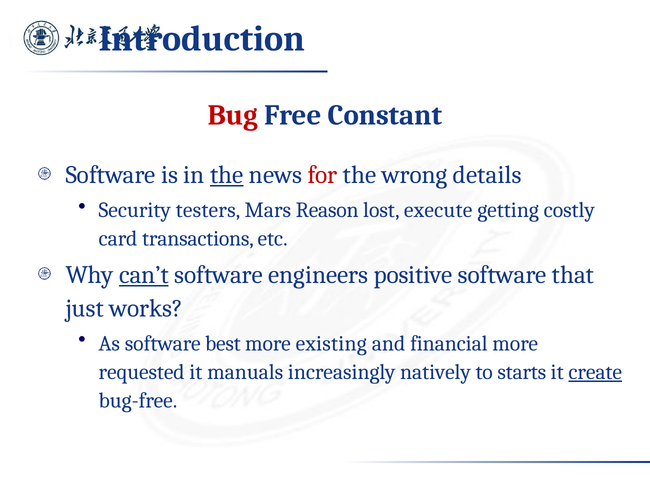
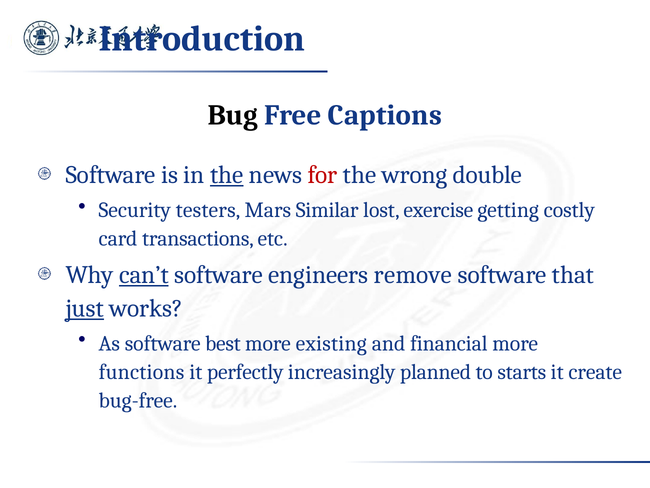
Bug colour: red -> black
Constant: Constant -> Captions
details: details -> double
Reason: Reason -> Similar
execute: execute -> exercise
positive: positive -> remove
just underline: none -> present
requested: requested -> functions
manuals: manuals -> perfectly
natively: natively -> planned
create underline: present -> none
